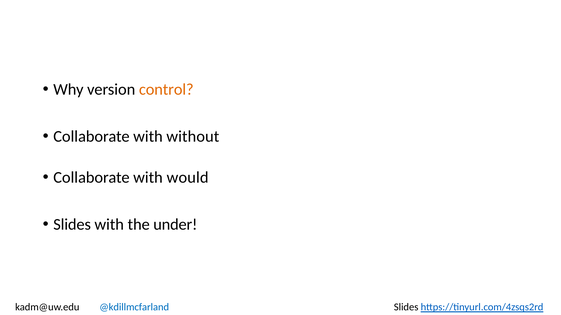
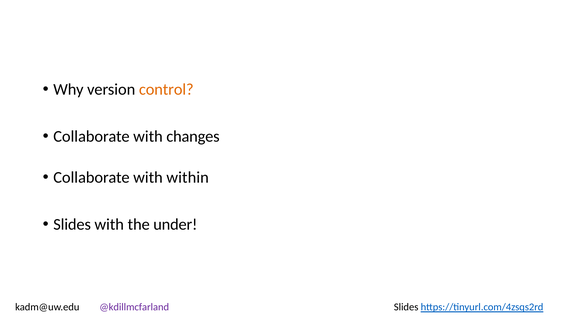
without: without -> changes
would: would -> within
@kdillmcfarland colour: blue -> purple
